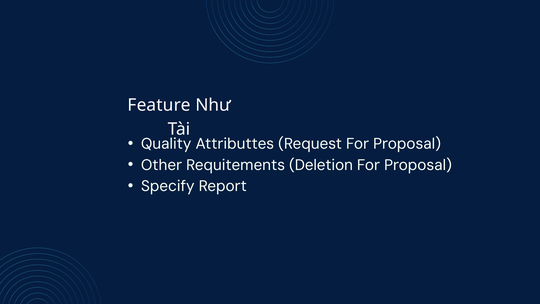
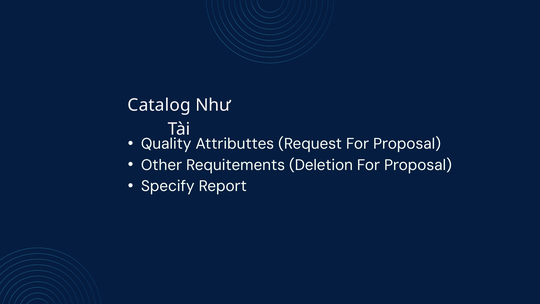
Feature: Feature -> Catalog
